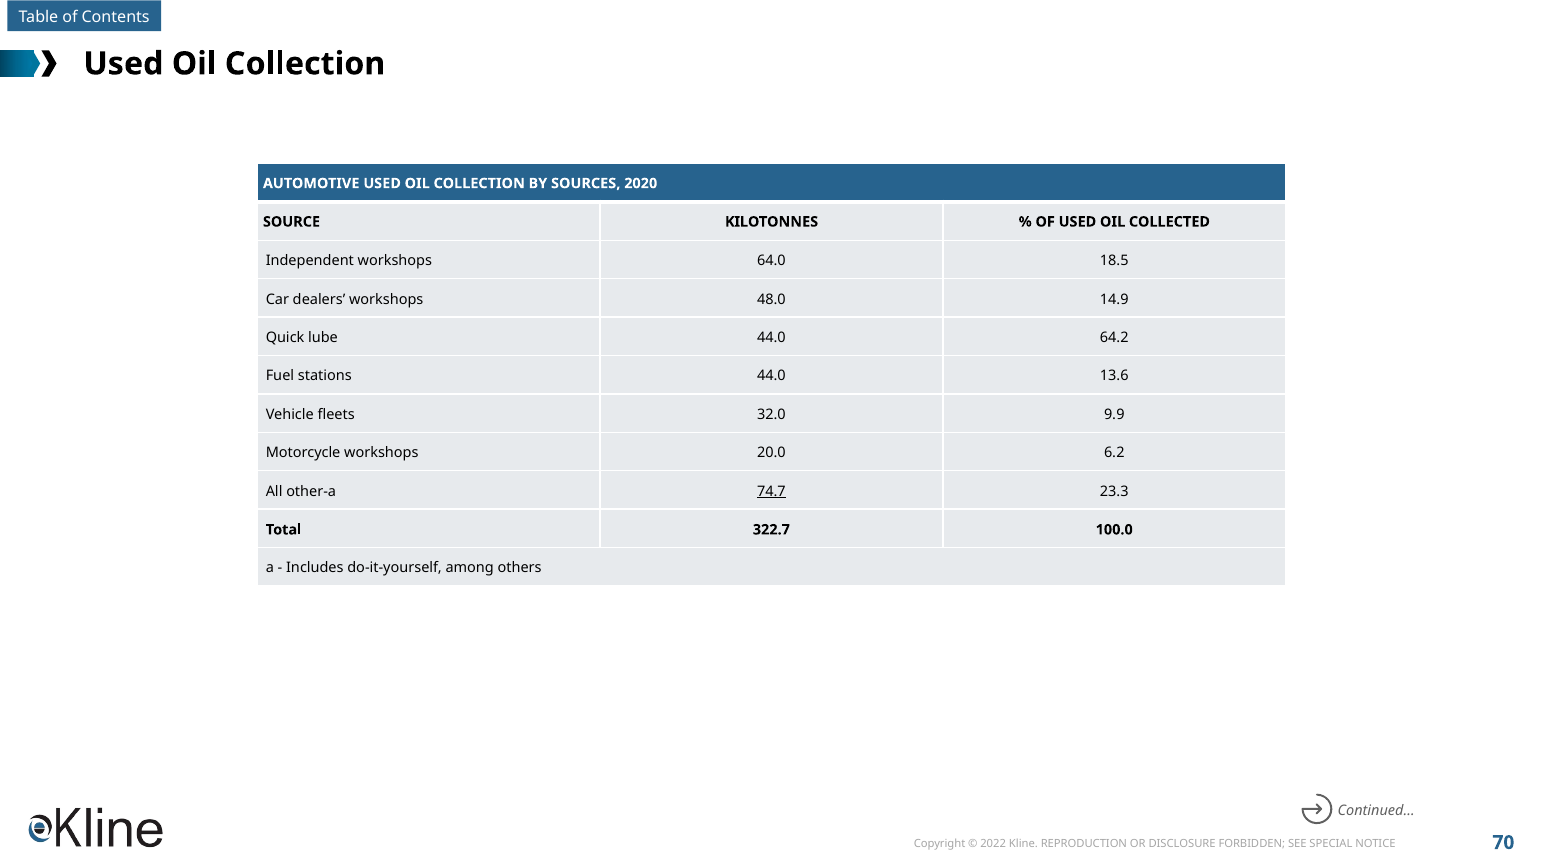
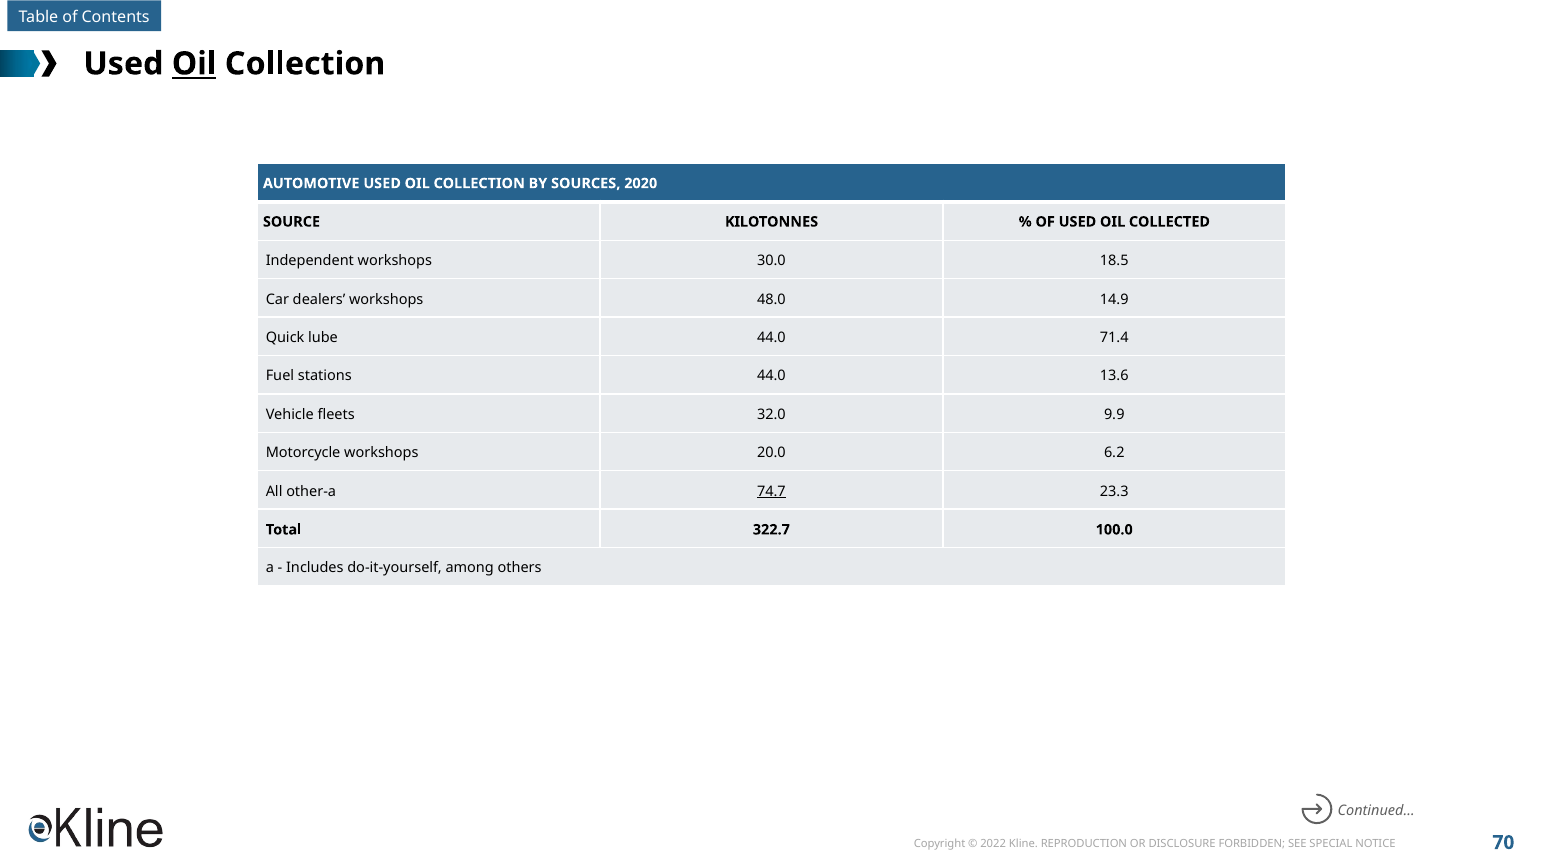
Oil at (194, 64) underline: none -> present
64.0: 64.0 -> 30.0
64.2: 64.2 -> 71.4
